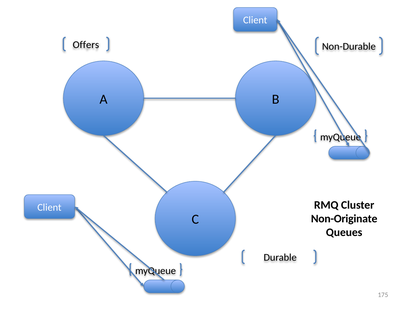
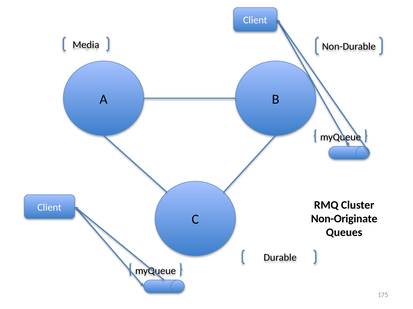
Offers: Offers -> Media
